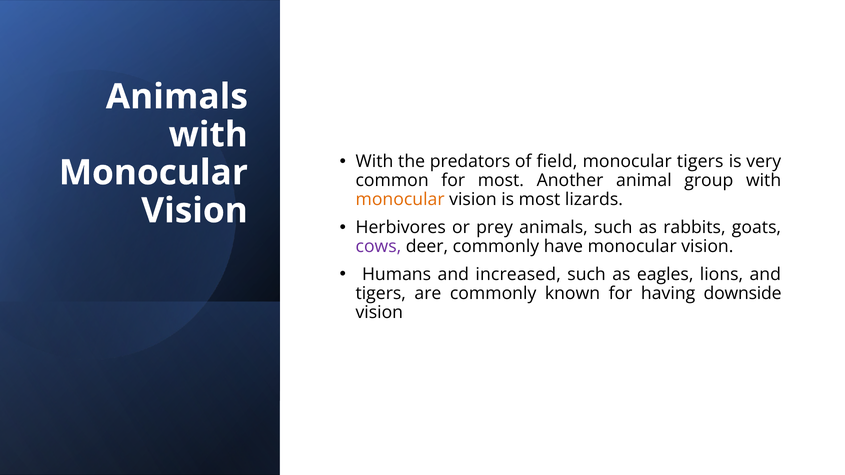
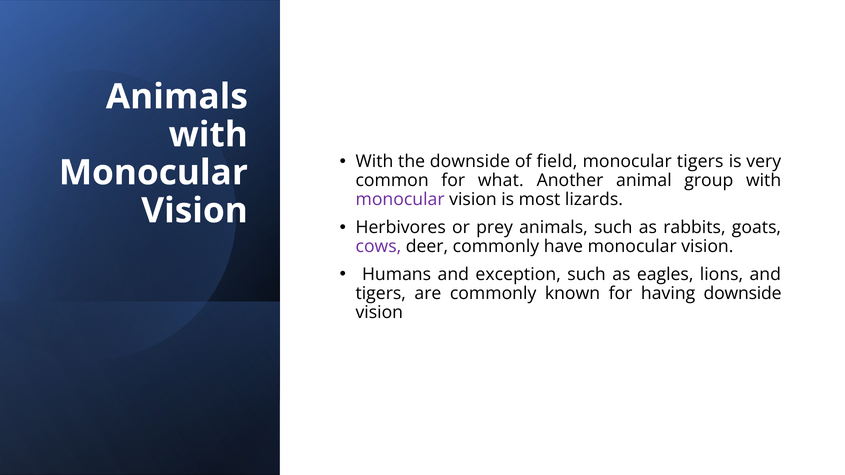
the predators: predators -> downside
for most: most -> what
monocular at (400, 200) colour: orange -> purple
increased: increased -> exception
